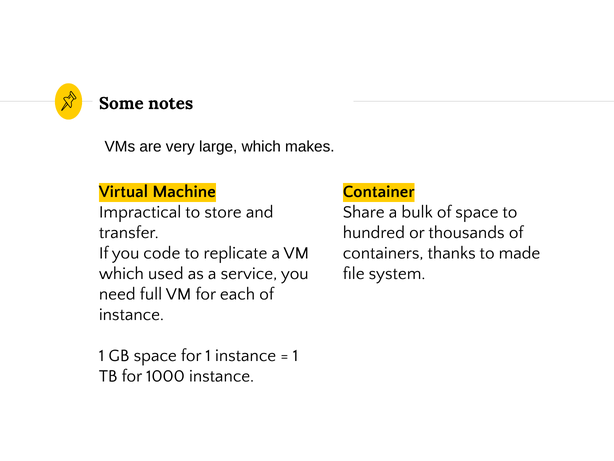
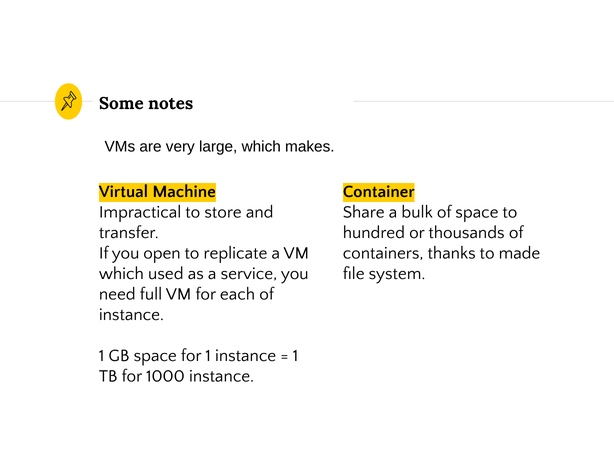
code: code -> open
